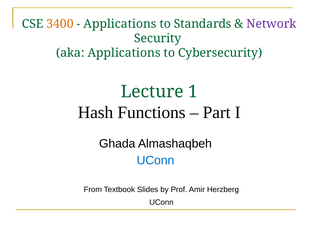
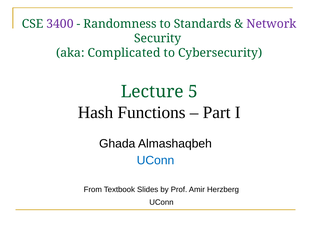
3400 colour: orange -> purple
Applications at (120, 24): Applications -> Randomness
aka Applications: Applications -> Complicated
1: 1 -> 5
